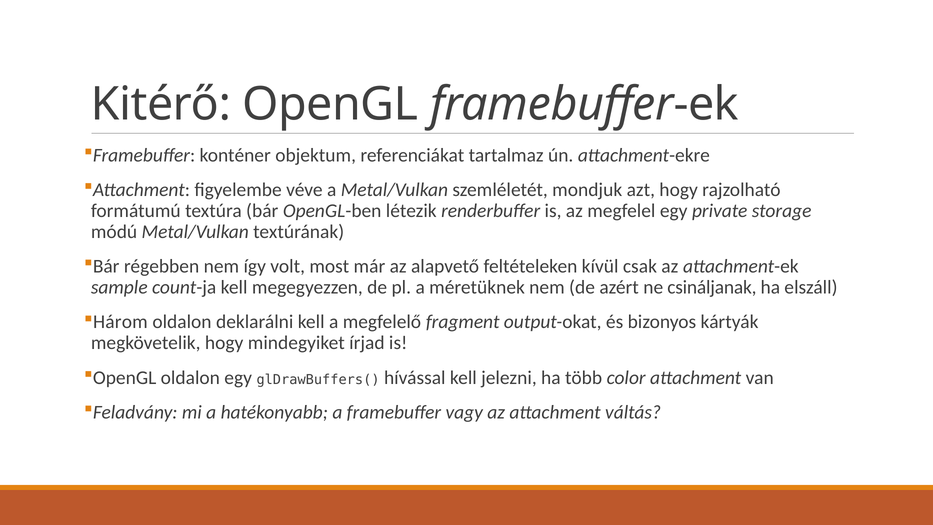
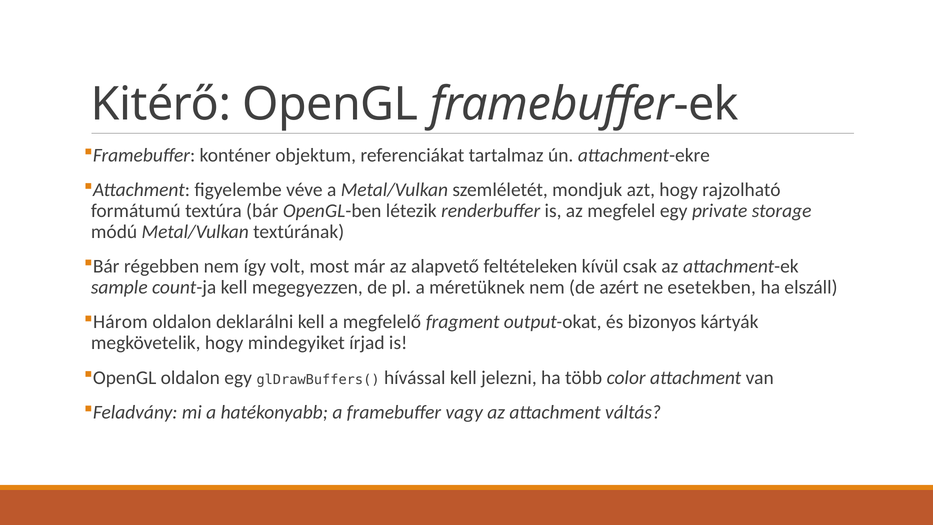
csináljanak: csináljanak -> esetekben
